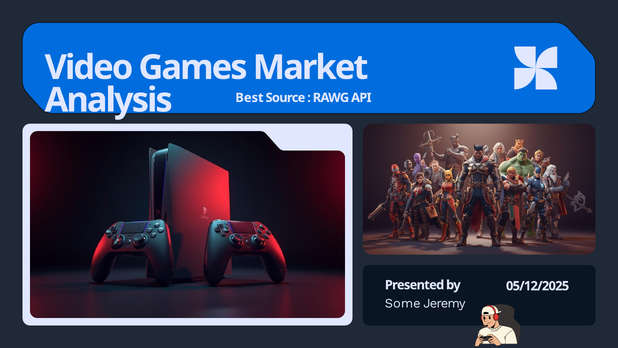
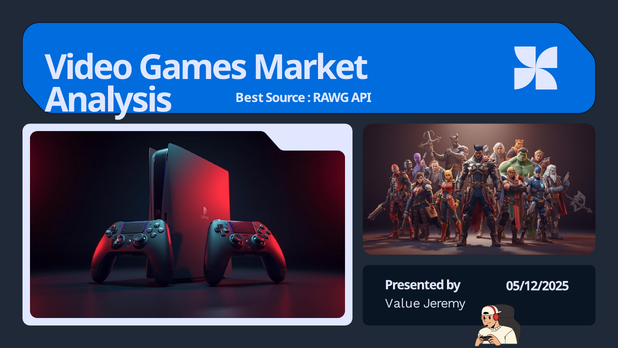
Some: Some -> Value
